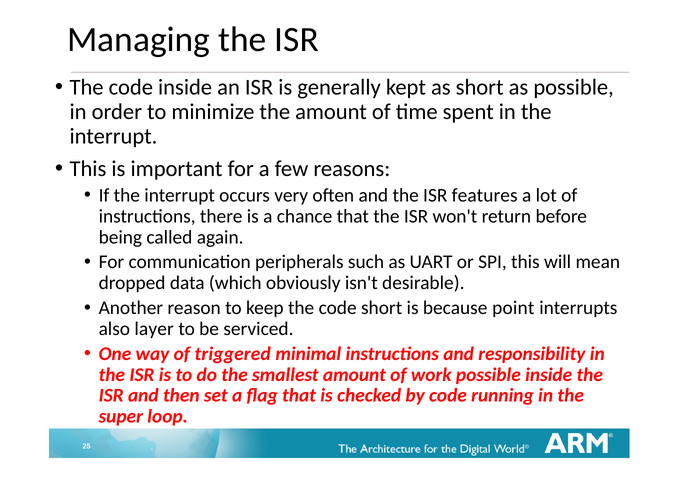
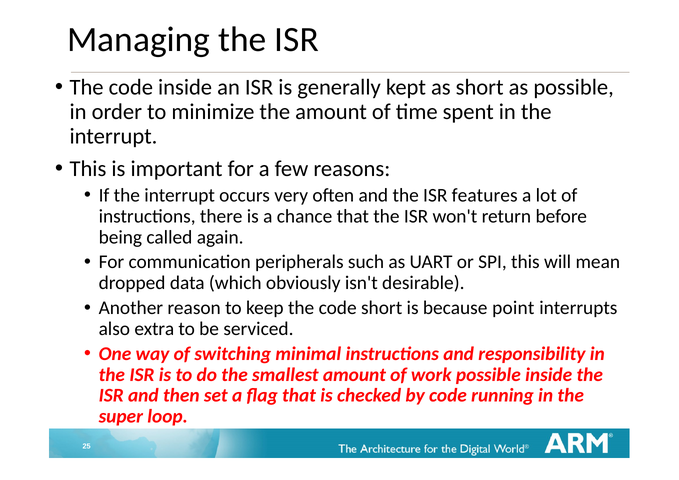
layer: layer -> extra
triggered: triggered -> switching
